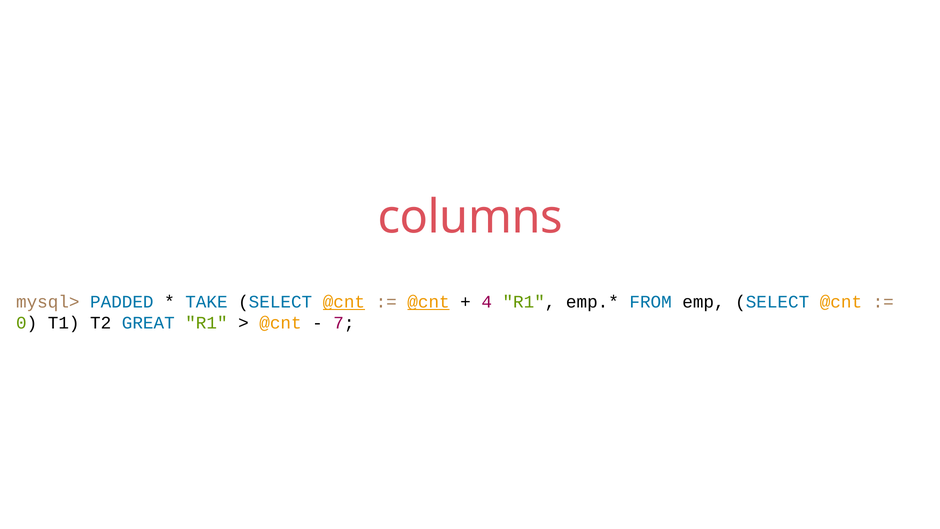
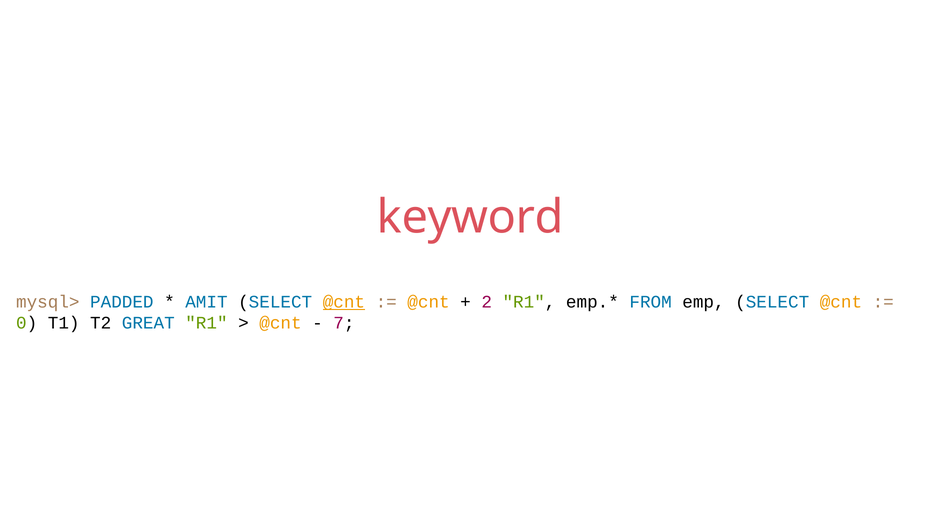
columns: columns -> keyword
TAKE: TAKE -> AMIT
@cnt at (429, 302) underline: present -> none
4: 4 -> 2
